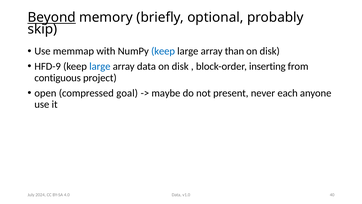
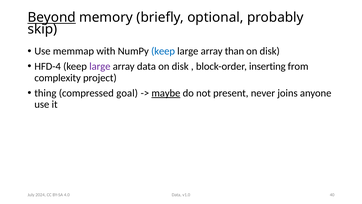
HFD-9: HFD-9 -> HFD-4
large at (100, 66) colour: blue -> purple
contiguous: contiguous -> complexity
open: open -> thing
maybe underline: none -> present
each: each -> joins
